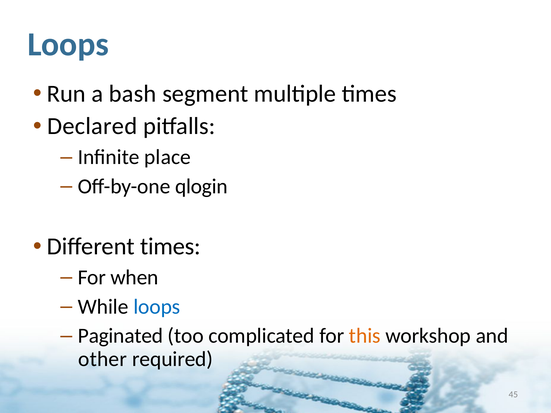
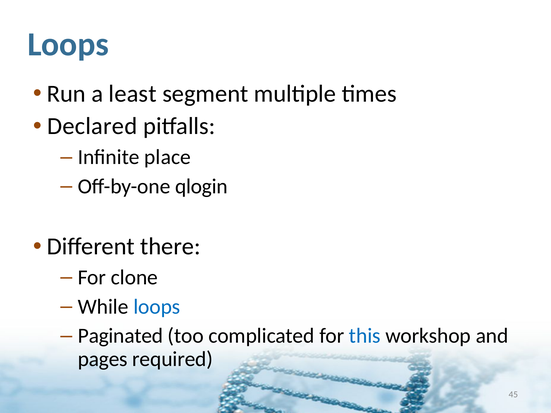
bash: bash -> least
Different times: times -> there
when: when -> clone
this colour: orange -> blue
other: other -> pages
